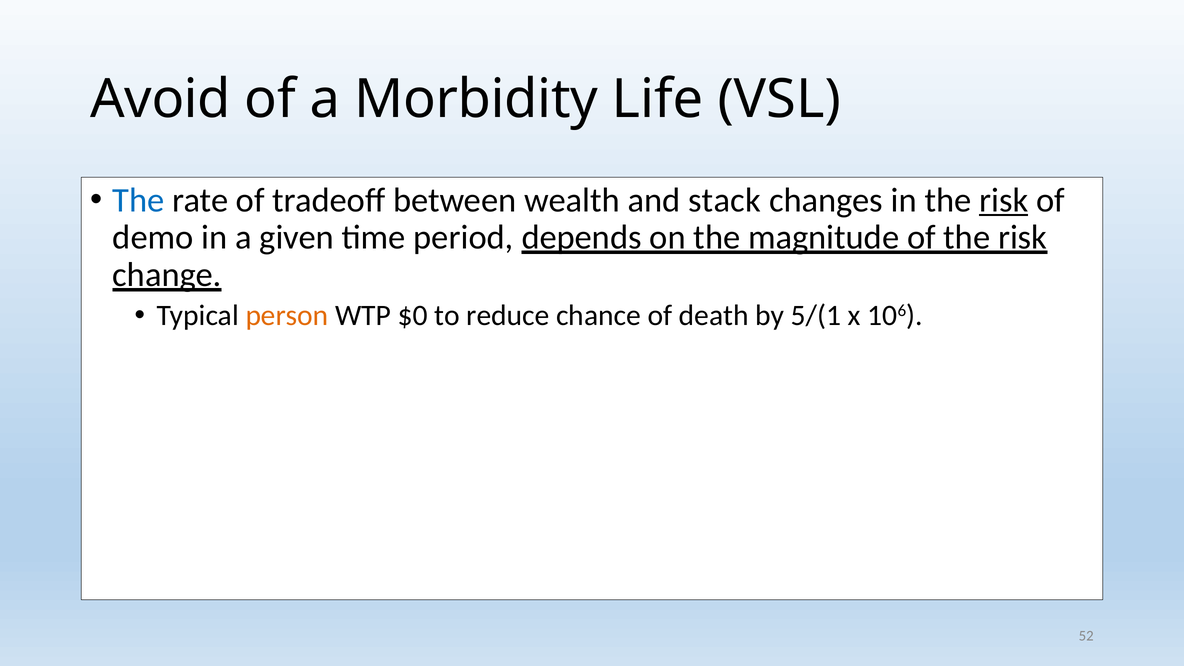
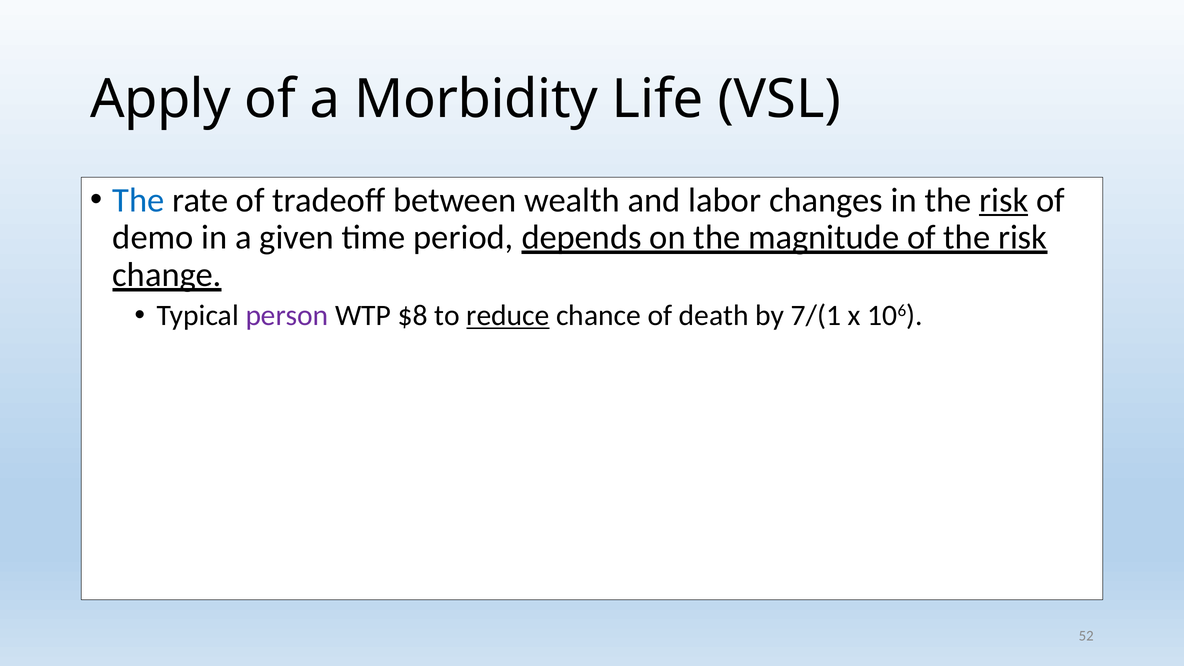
Avoid: Avoid -> Apply
stack: stack -> labor
person colour: orange -> purple
$0: $0 -> $8
reduce underline: none -> present
5/(1: 5/(1 -> 7/(1
